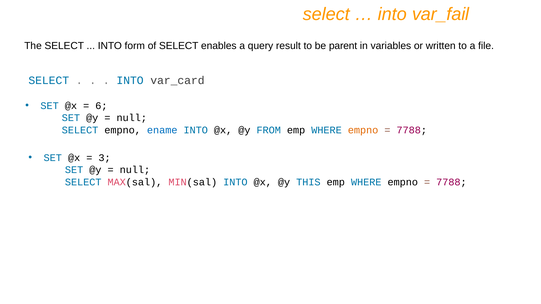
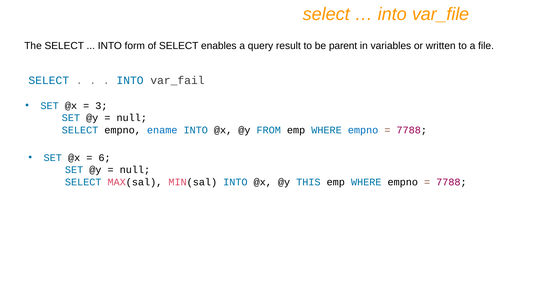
var_fail: var_fail -> var_file
var_card: var_card -> var_fail
6: 6 -> 3
empno at (363, 130) colour: orange -> blue
3: 3 -> 6
